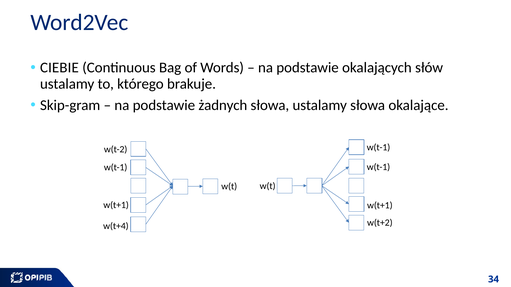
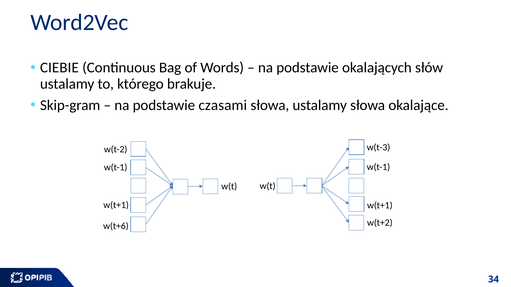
żadnych: żadnych -> czasami
w(t-2 w(t-1: w(t-1 -> w(t-3
w(t+4: w(t+4 -> w(t+6
